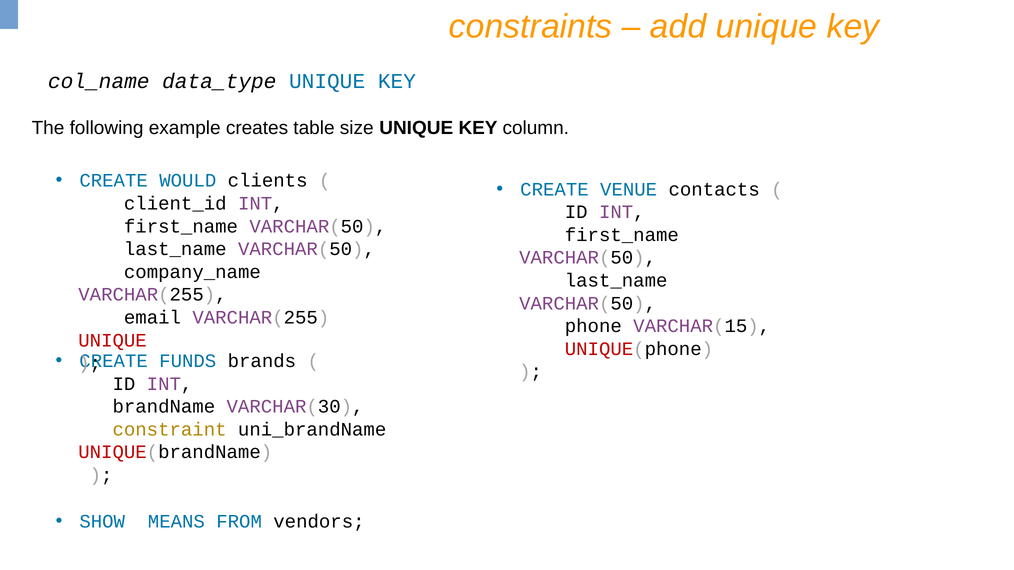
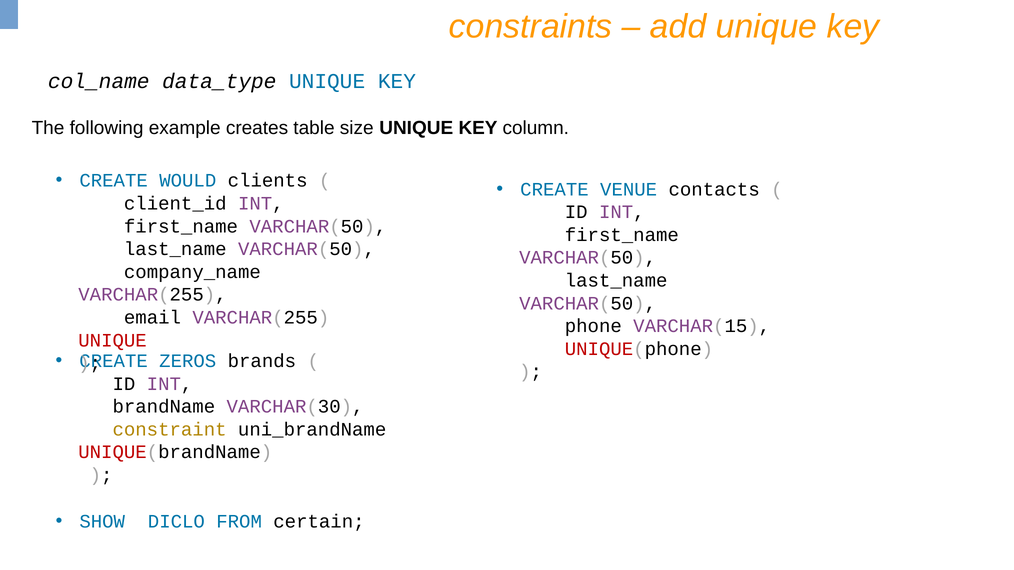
FUNDS: FUNDS -> ZEROS
MEANS: MEANS -> DICLO
vendors: vendors -> certain
